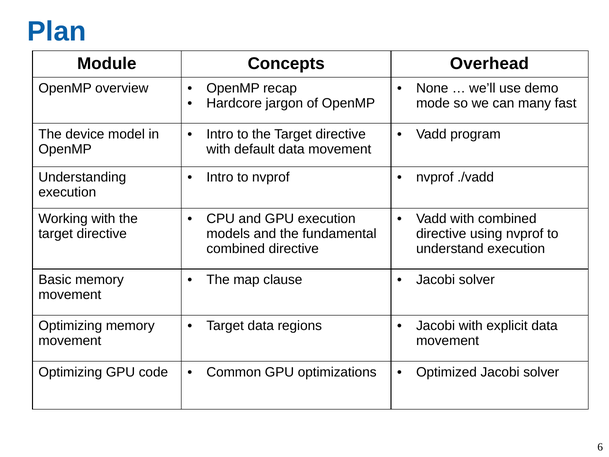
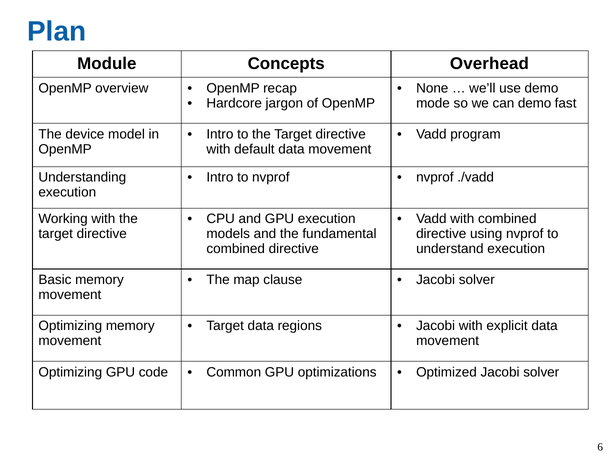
can many: many -> demo
